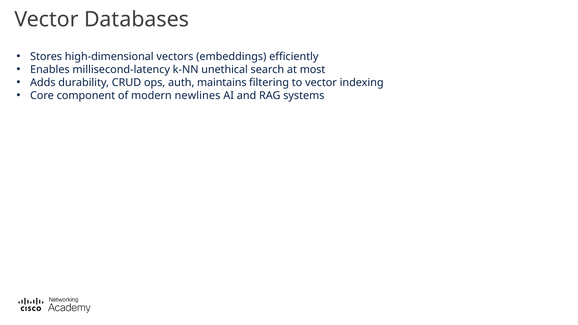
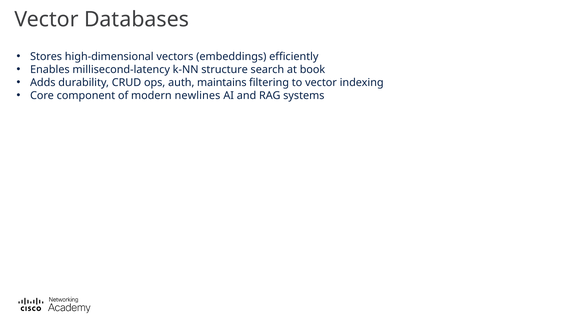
unethical: unethical -> structure
most: most -> book
